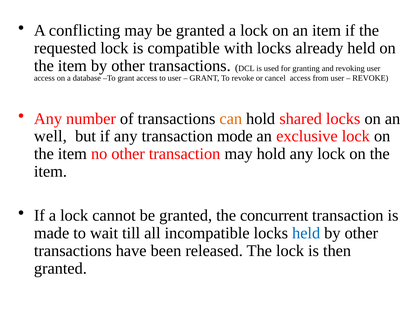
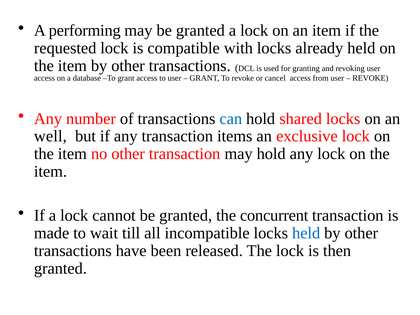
conflicting: conflicting -> performing
can colour: orange -> blue
mode: mode -> items
